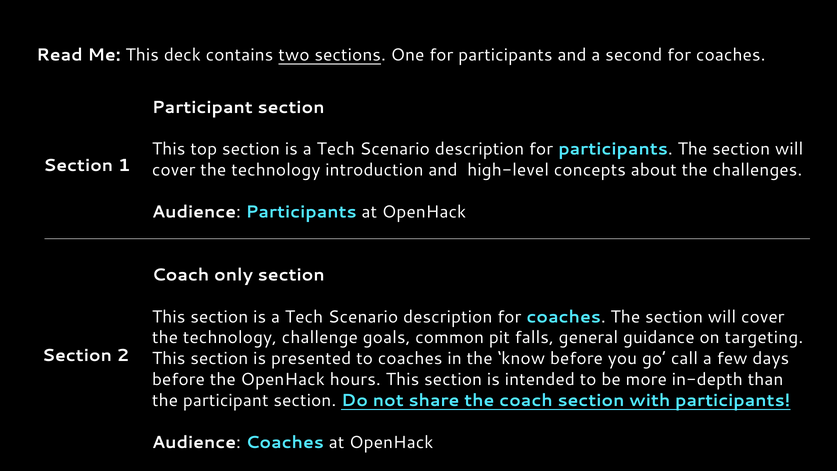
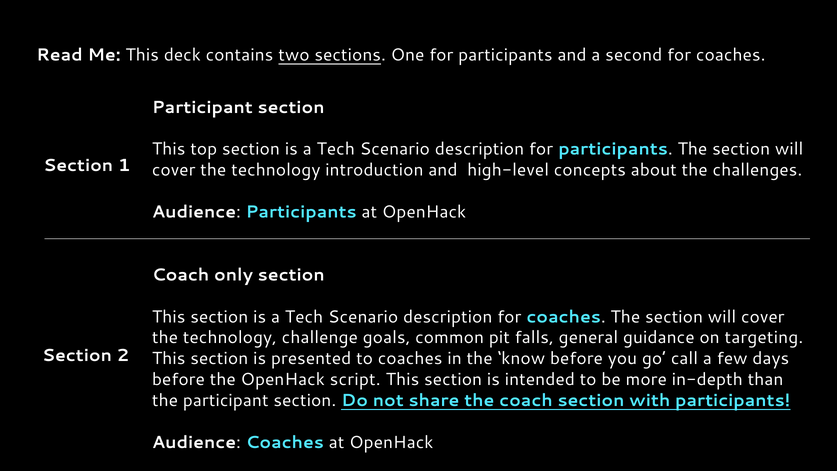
hours: hours -> script
